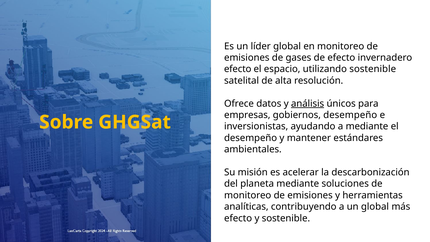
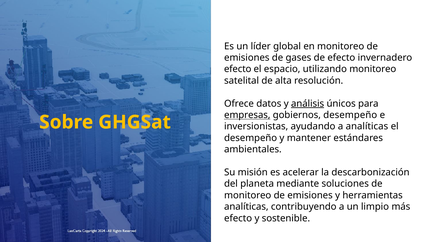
utilizando sostenible: sostenible -> monitoreo
empresas underline: none -> present
a mediante: mediante -> analíticas
un global: global -> limpio
